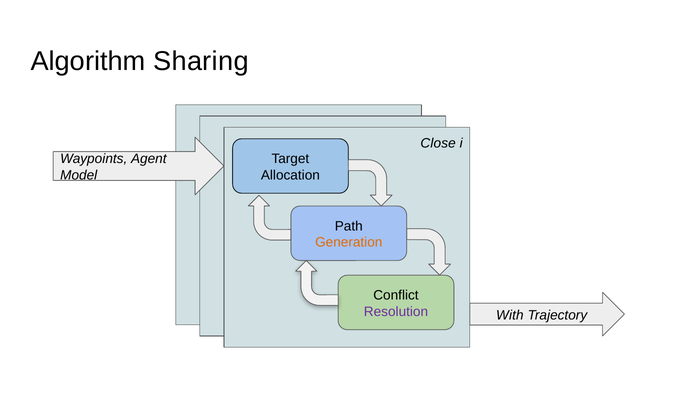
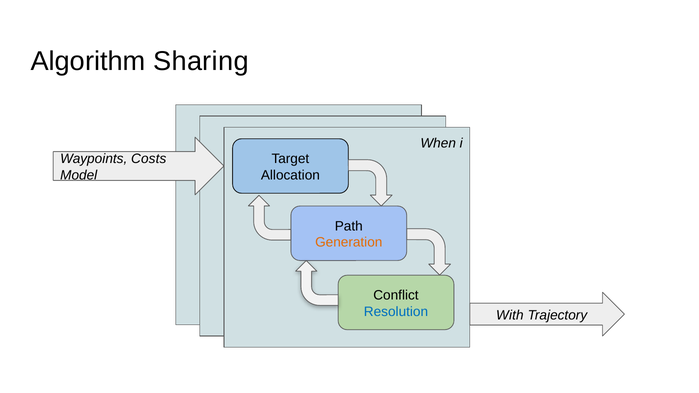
Close: Close -> When
Agent: Agent -> Costs
Resolution colour: purple -> blue
